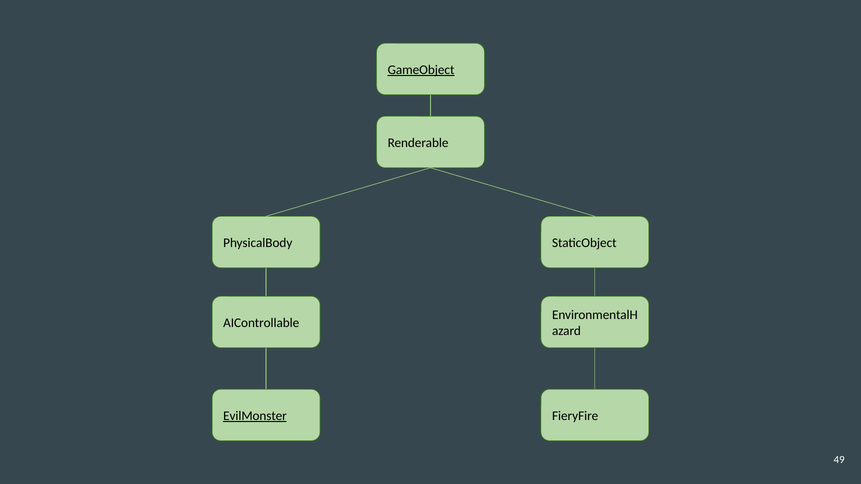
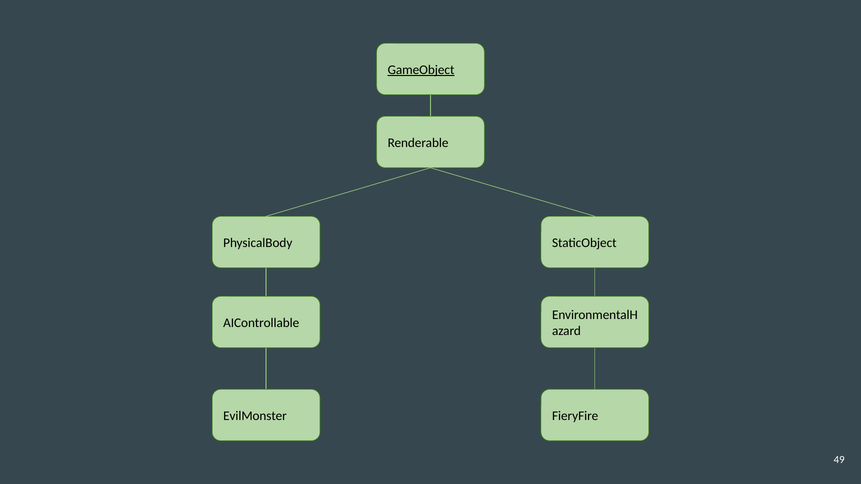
EvilMonster underline: present -> none
